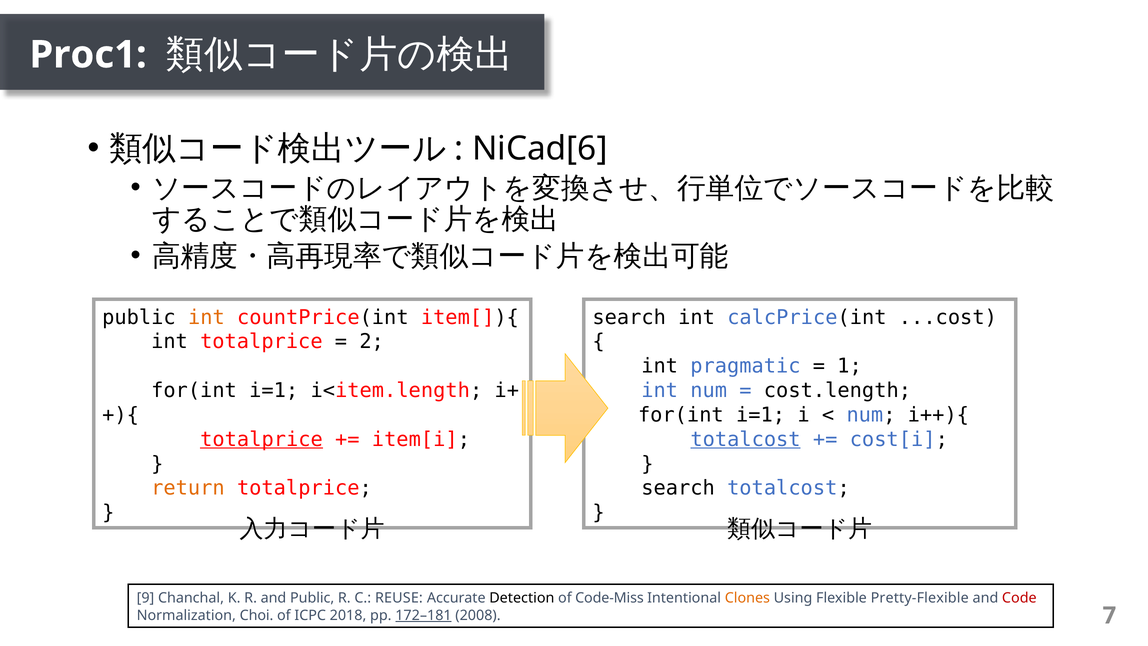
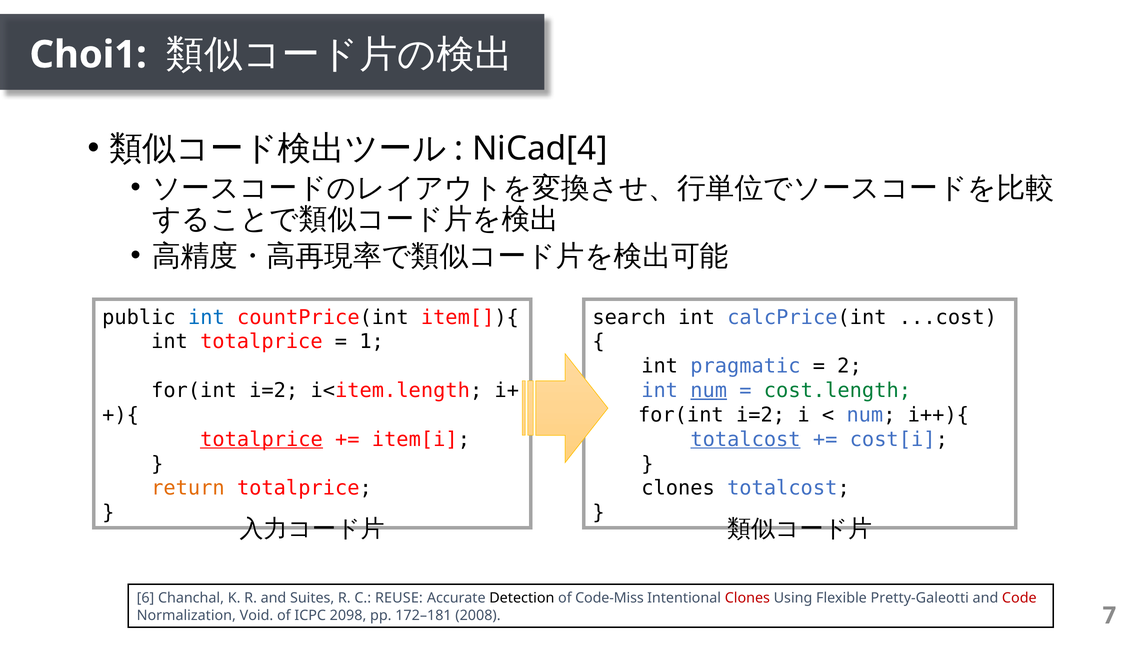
Proc1: Proc1 -> Choi1
NiCad[6: NiCad[6 -> NiCad[4
int at (206, 317) colour: orange -> blue
2: 2 -> 1
1: 1 -> 2
i=1 at (274, 390): i=1 -> i=2
num at (709, 390) underline: none -> present
cost.length colour: black -> green
i=1 at (761, 415): i=1 -> i=2
search at (678, 488): search -> clones
9: 9 -> 6
and Public: Public -> Suites
Clones at (747, 598) colour: orange -> red
Pretty-Flexible: Pretty-Flexible -> Pretty-Galeotti
Choi: Choi -> Void
2018: 2018 -> 2098
172–181 underline: present -> none
